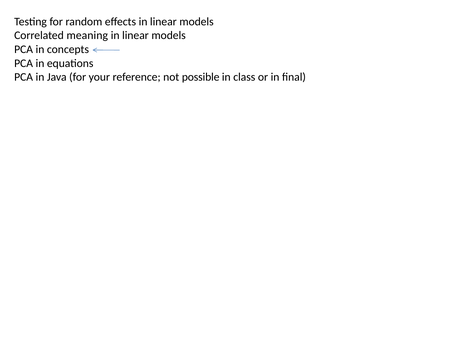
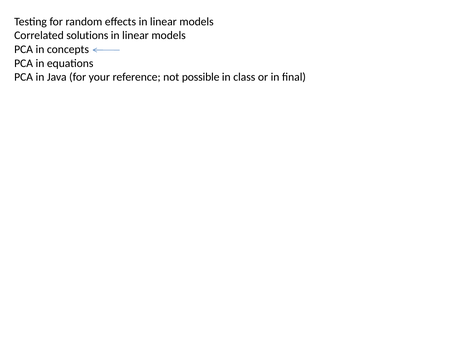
meaning: meaning -> solutions
